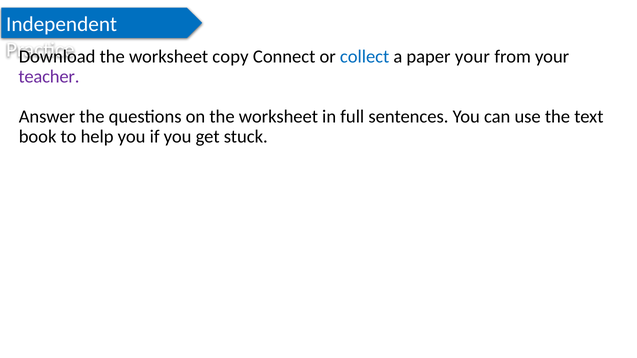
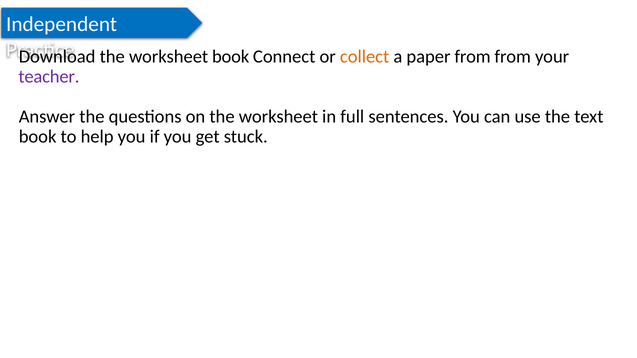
worksheet copy: copy -> book
collect colour: blue -> orange
paper your: your -> from
